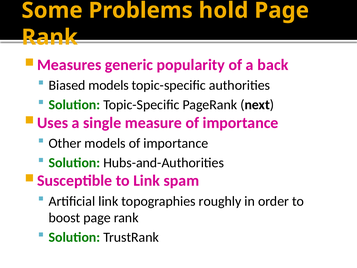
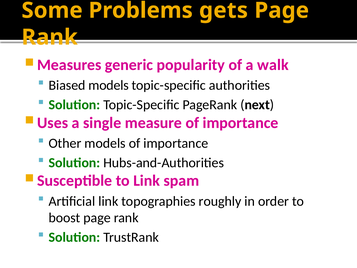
hold: hold -> gets
back: back -> walk
